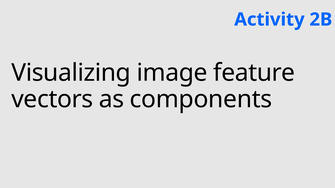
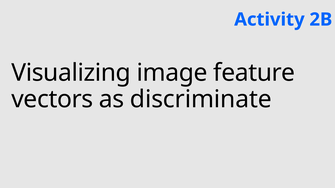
components: components -> discriminate
